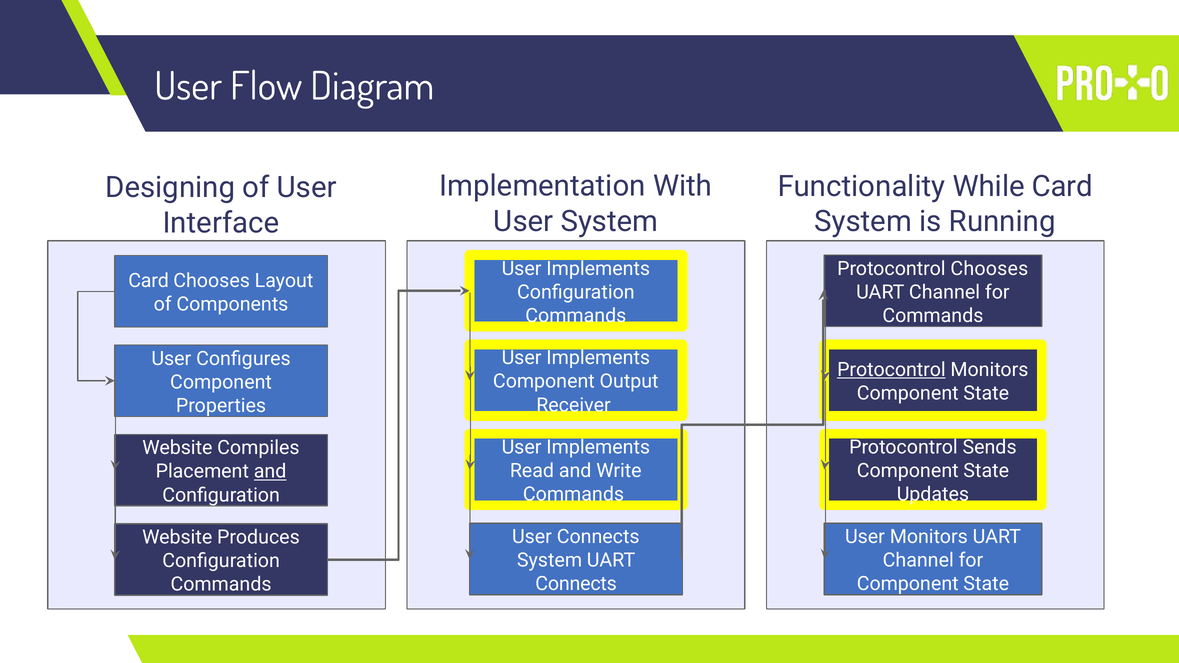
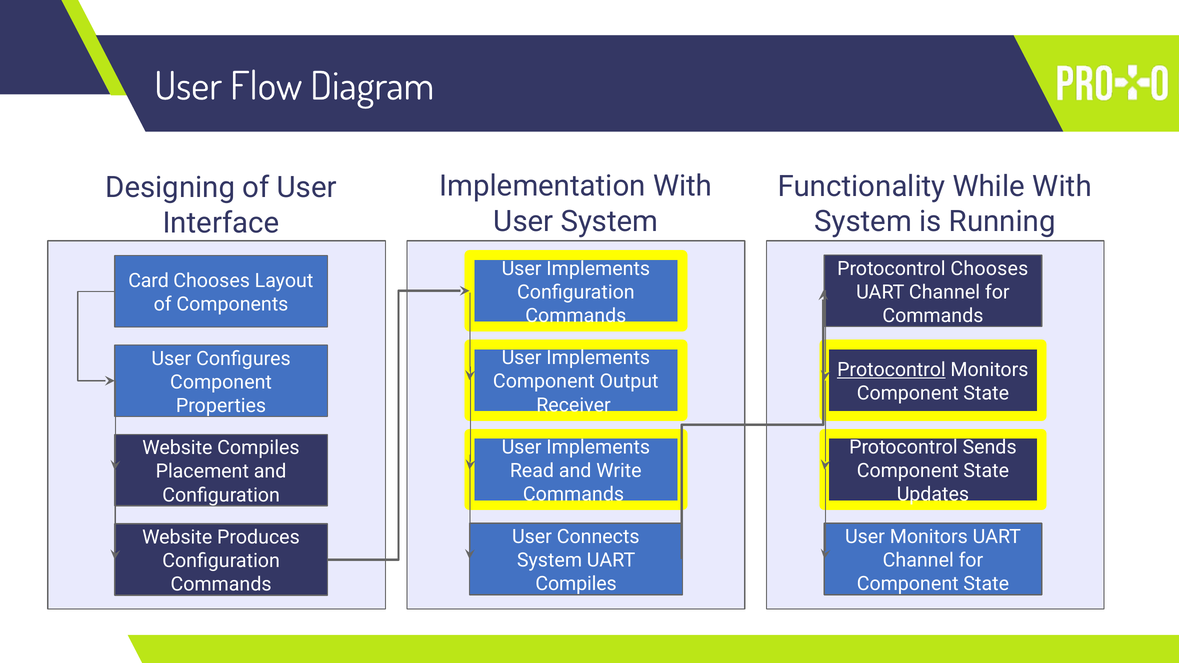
While Card: Card -> With
and at (270, 472) underline: present -> none
Connects at (576, 584): Connects -> Compiles
